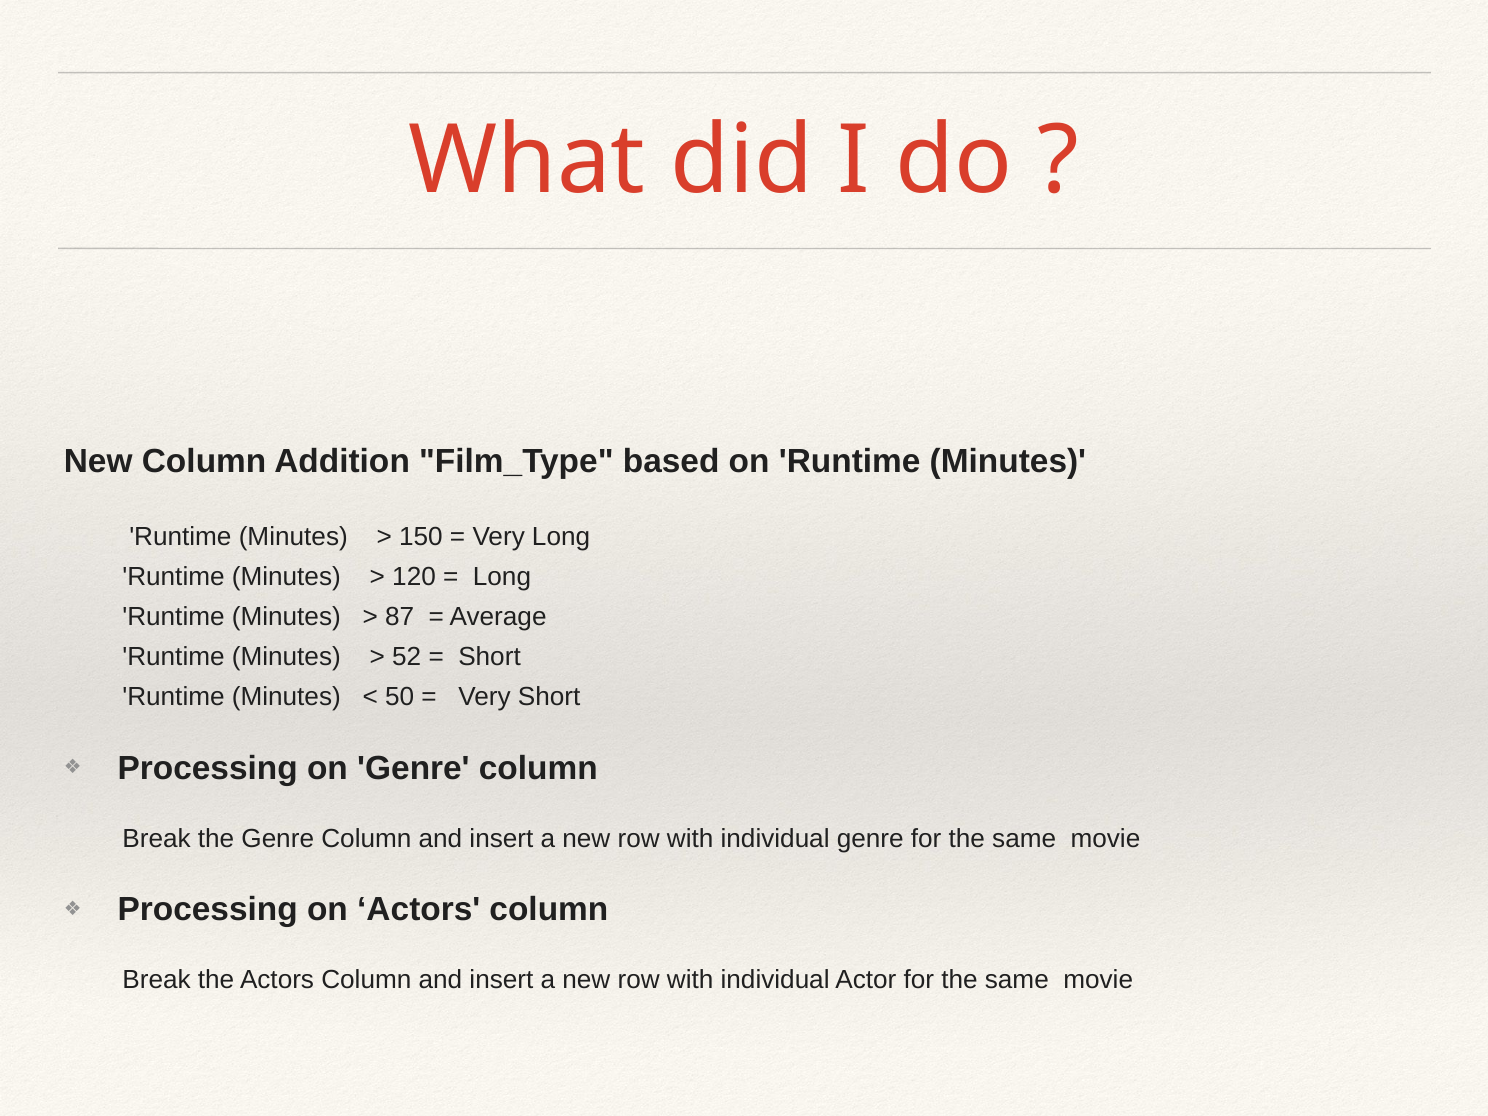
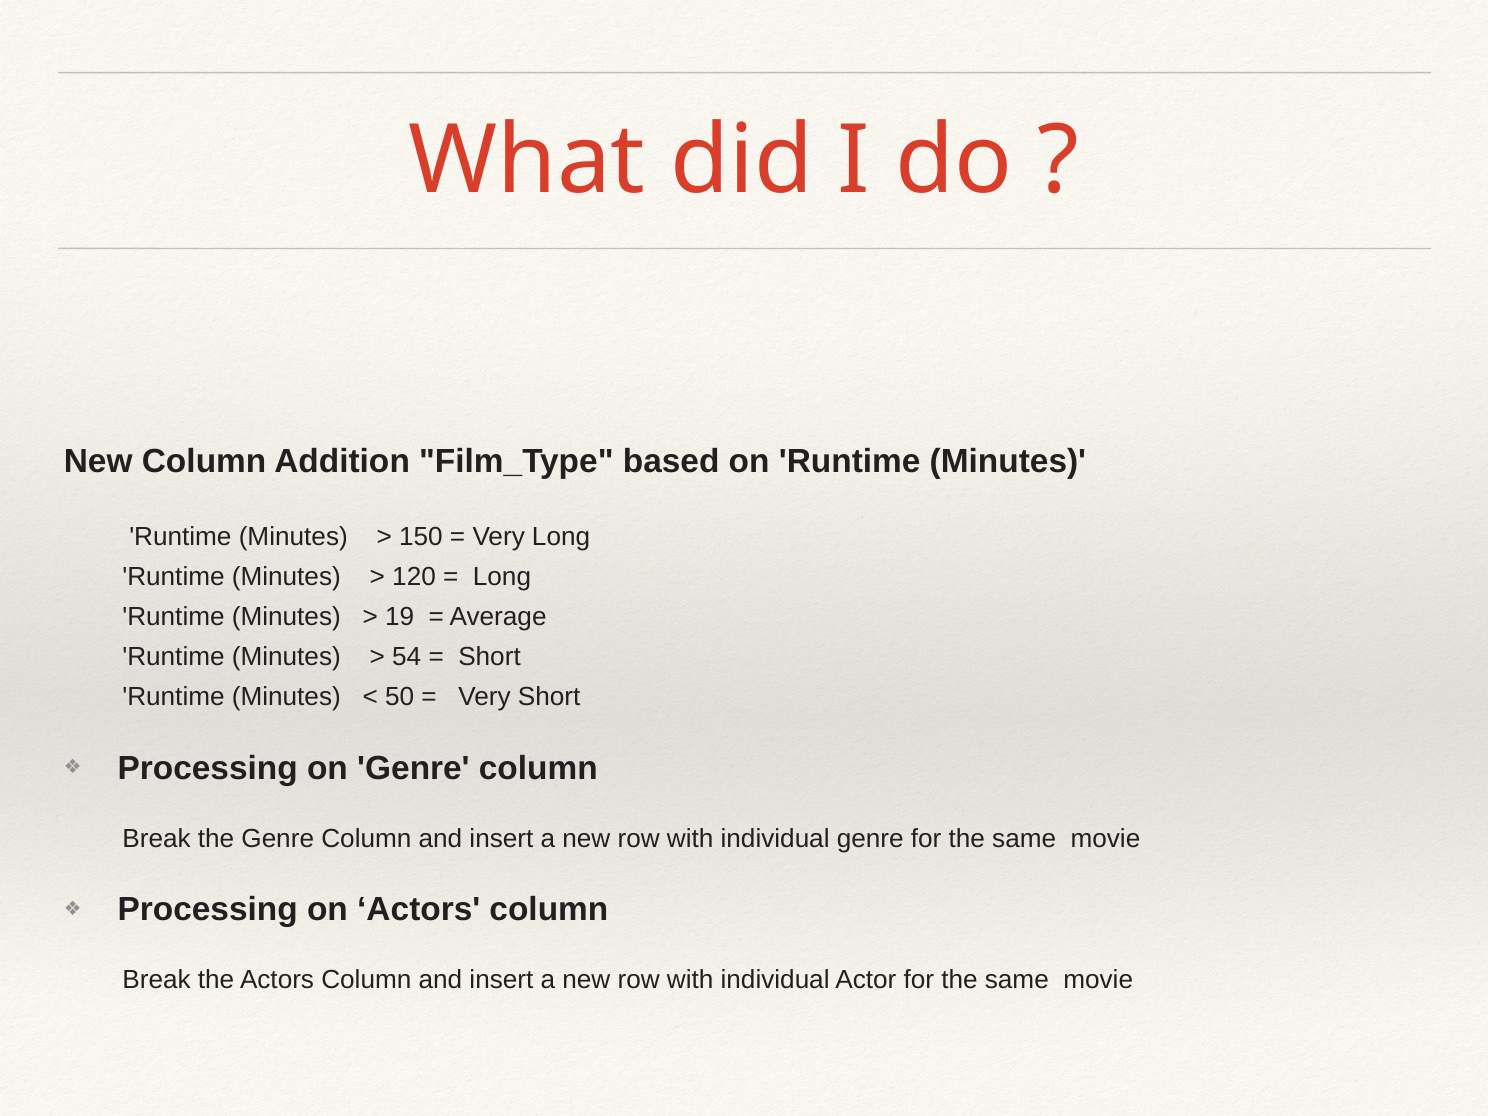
87: 87 -> 19
52: 52 -> 54
